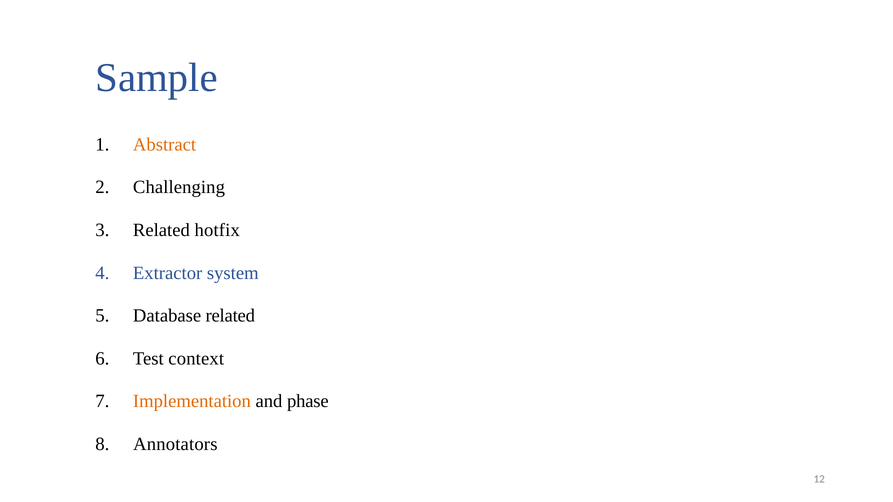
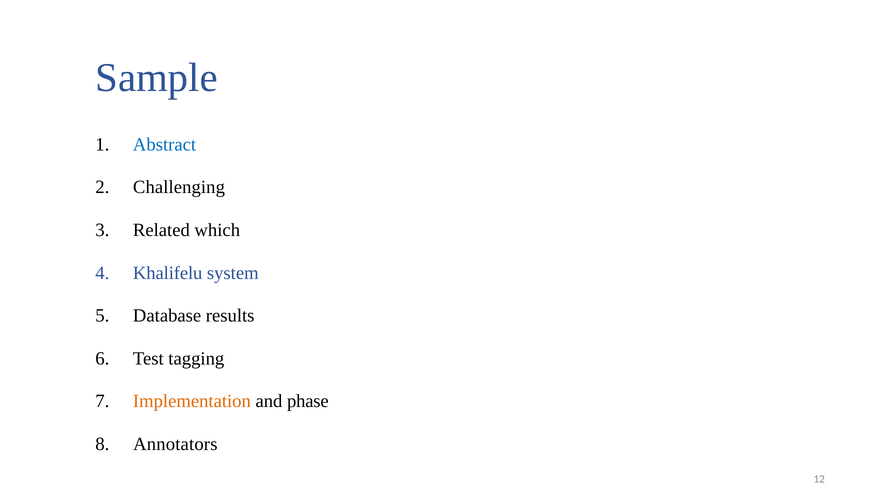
Abstract colour: orange -> blue
hotfix: hotfix -> which
Extractor: Extractor -> Khalifelu
Database related: related -> results
context: context -> tagging
